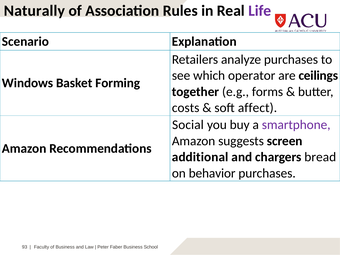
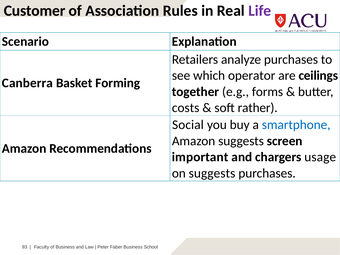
Naturally: Naturally -> Customer
Windows: Windows -> Canberra
affect: affect -> rather
smartphone colour: purple -> blue
additional: additional -> important
bread: bread -> usage
on behavior: behavior -> suggests
